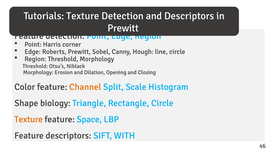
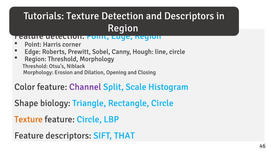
Prewitt at (123, 28): Prewitt -> Region
Channel colour: orange -> purple
feature Space: Space -> Circle
WITH: WITH -> THAT
